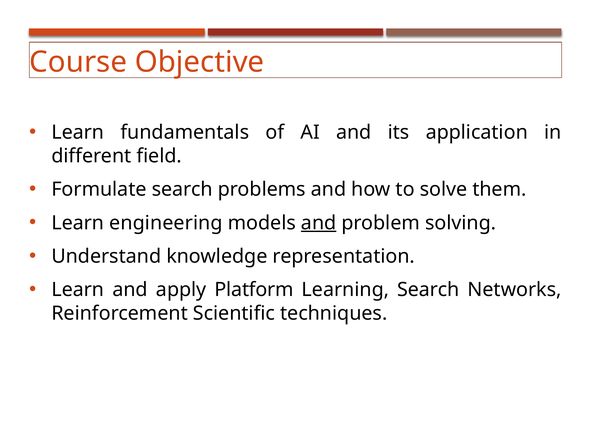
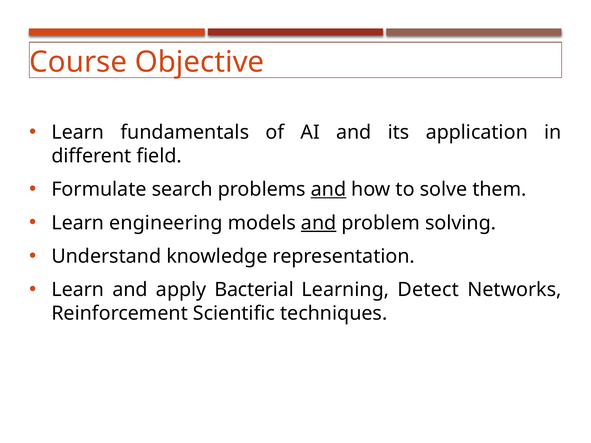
and at (329, 190) underline: none -> present
Platform: Platform -> Bacterial
Learning Search: Search -> Detect
